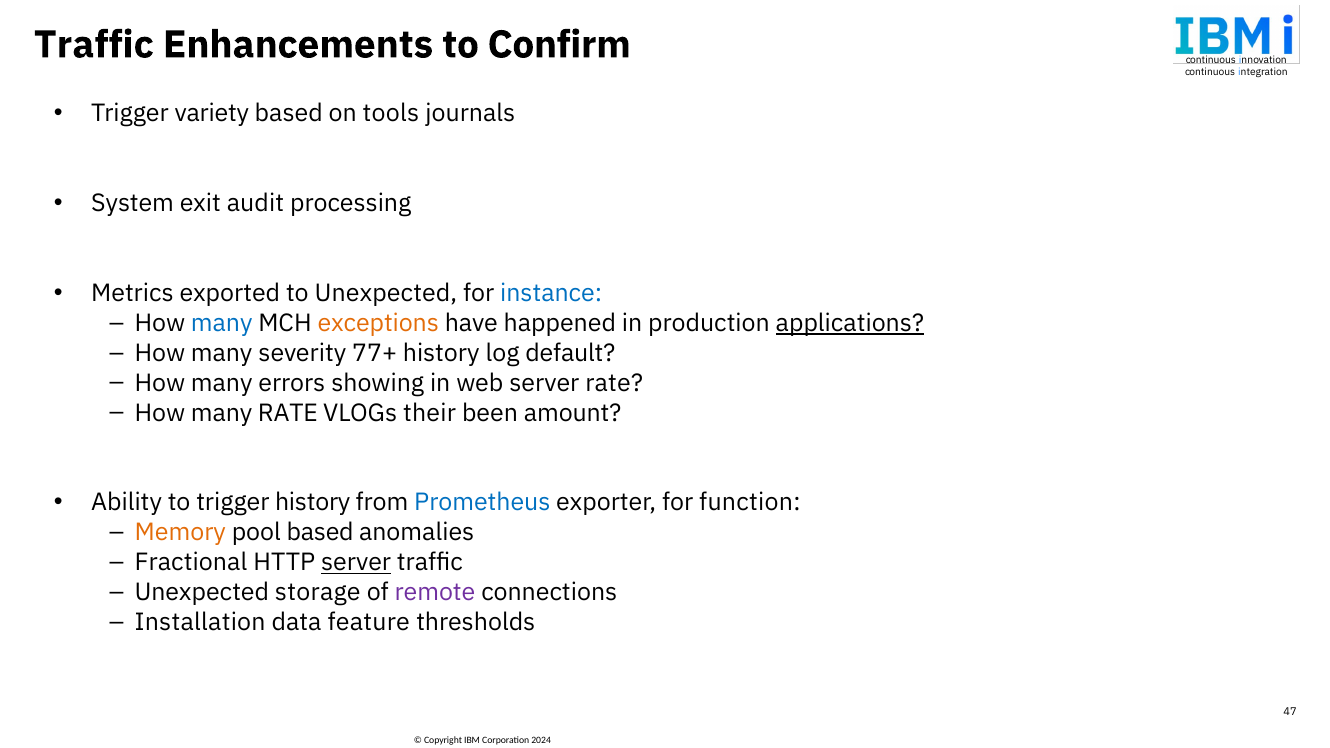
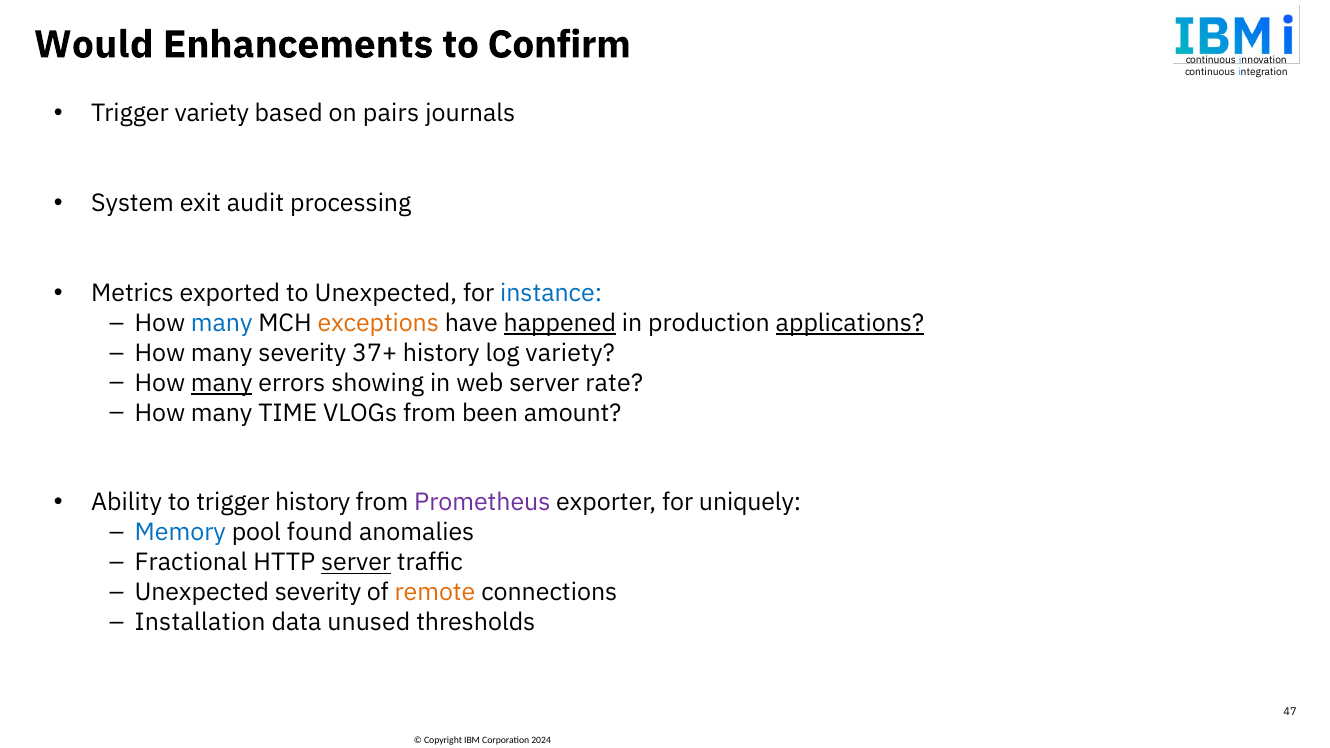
Traffic at (94, 45): Traffic -> Would
tools: tools -> pairs
happened underline: none -> present
77+: 77+ -> 37+
log default: default -> variety
many at (222, 383) underline: none -> present
many RATE: RATE -> TIME
VLOGs their: their -> from
Prometheus colour: blue -> purple
function: function -> uniquely
Memory colour: orange -> blue
pool based: based -> found
Unexpected storage: storage -> severity
remote colour: purple -> orange
feature: feature -> unused
